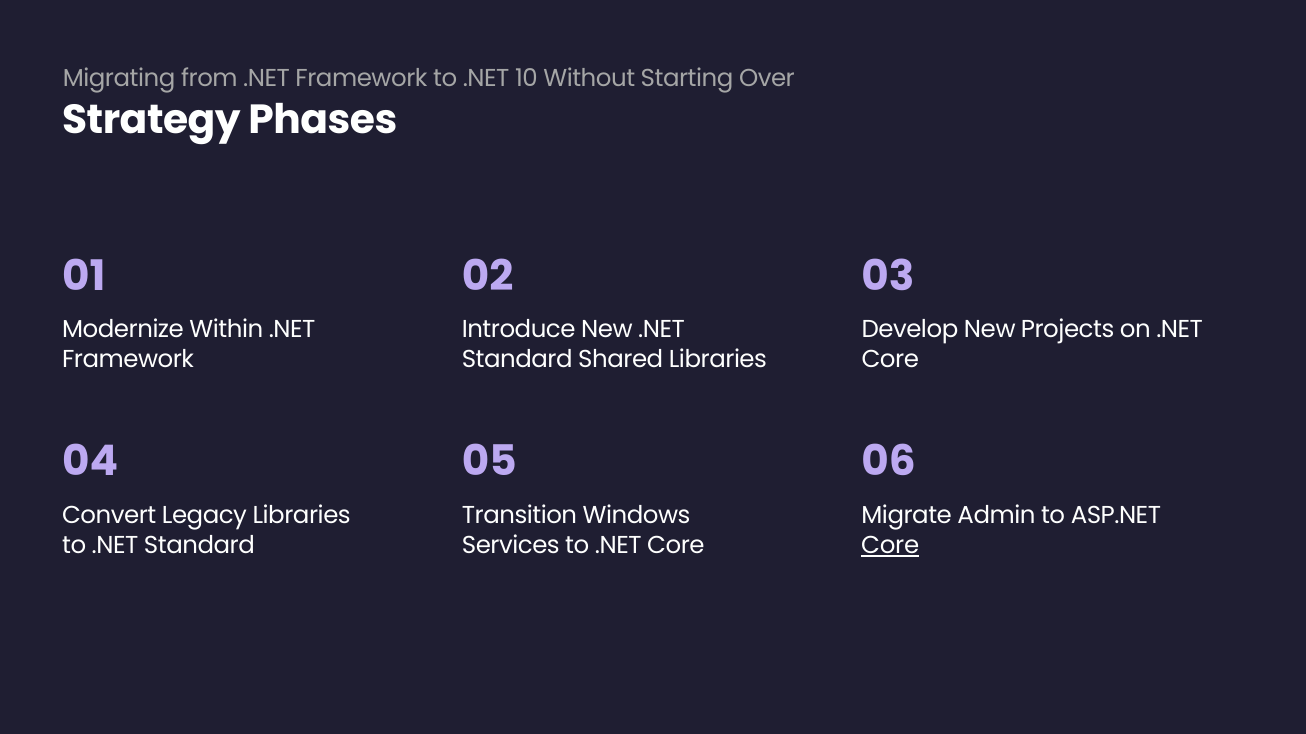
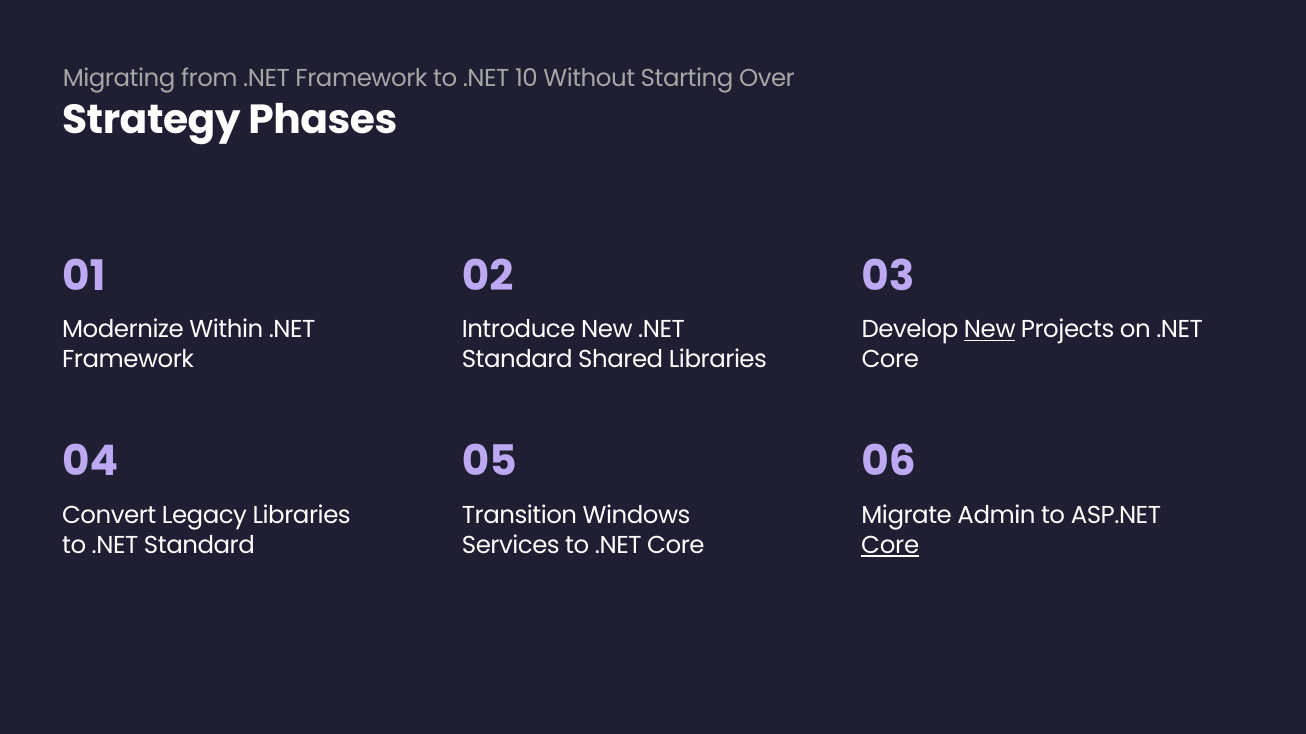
New at (990, 330) underline: none -> present
